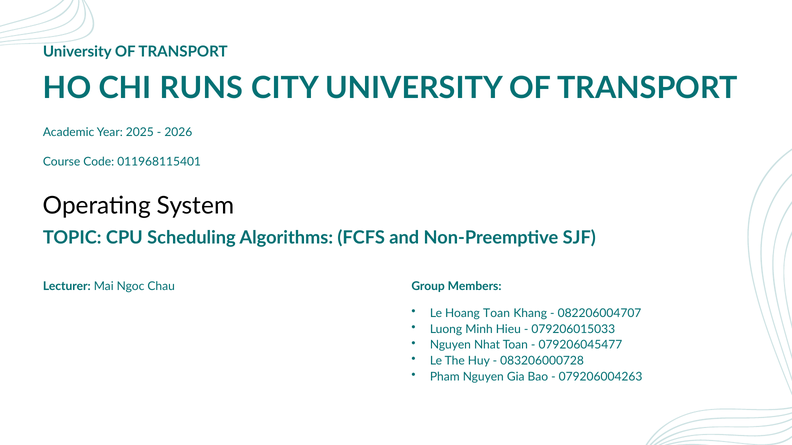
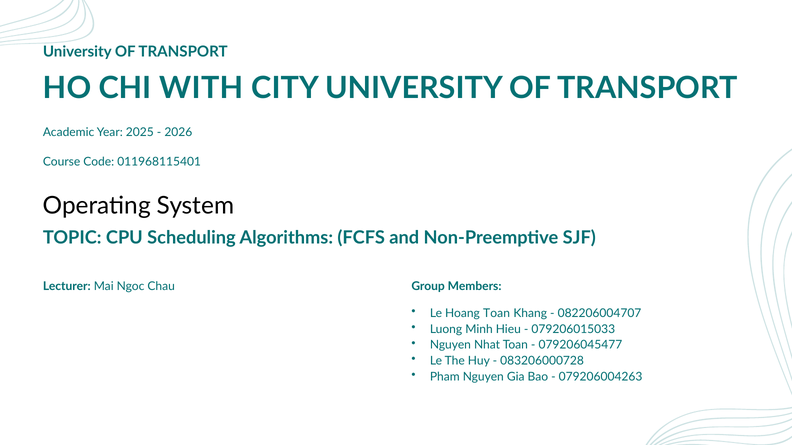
RUNS: RUNS -> WITH
